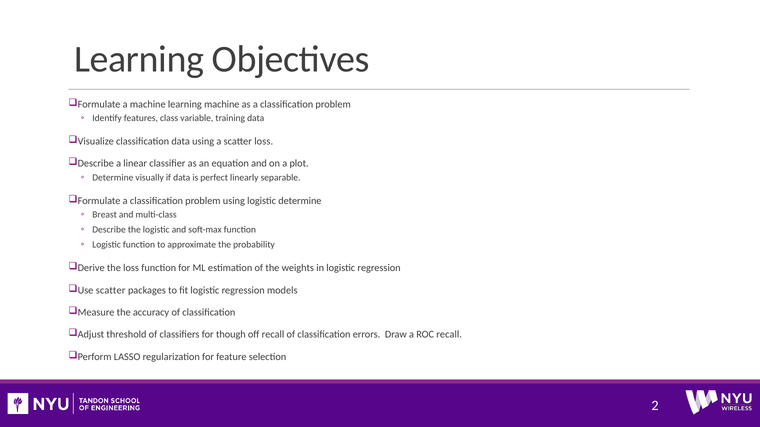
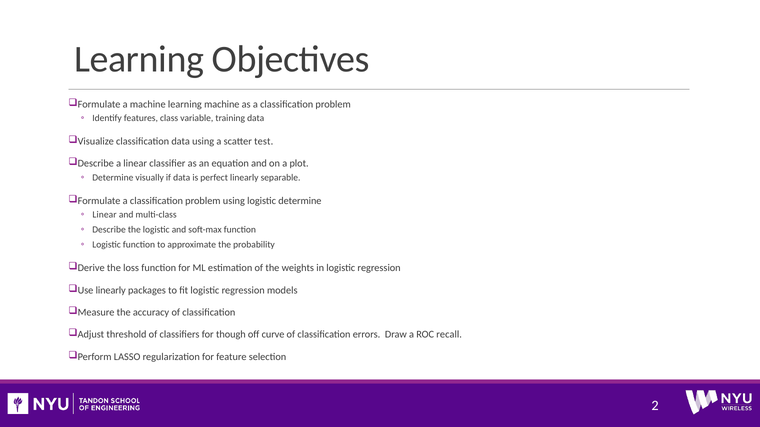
scatter loss: loss -> test
Breast at (105, 215): Breast -> Linear
scatter at (111, 290): scatter -> linearly
off recall: recall -> curve
